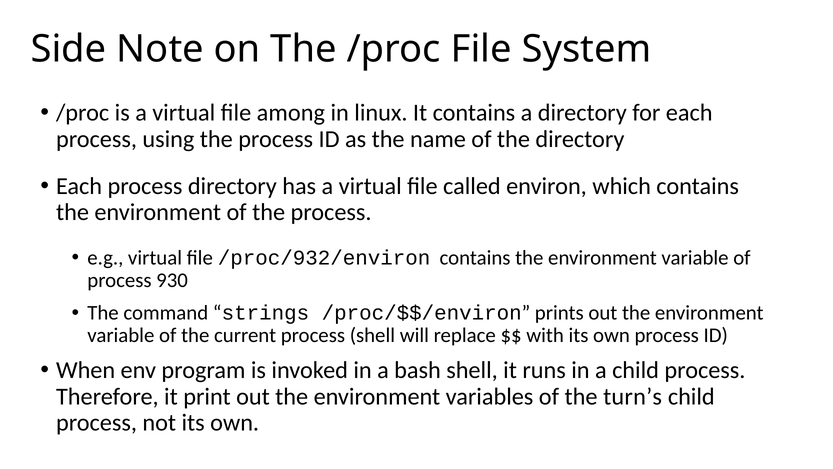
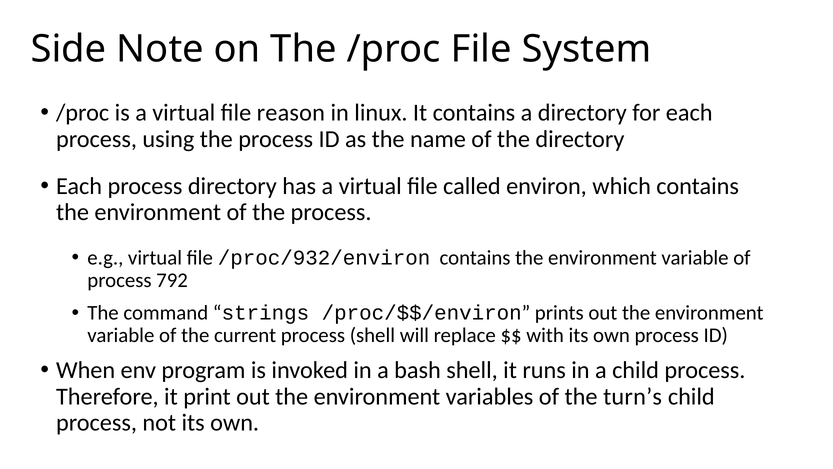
among: among -> reason
930: 930 -> 792
